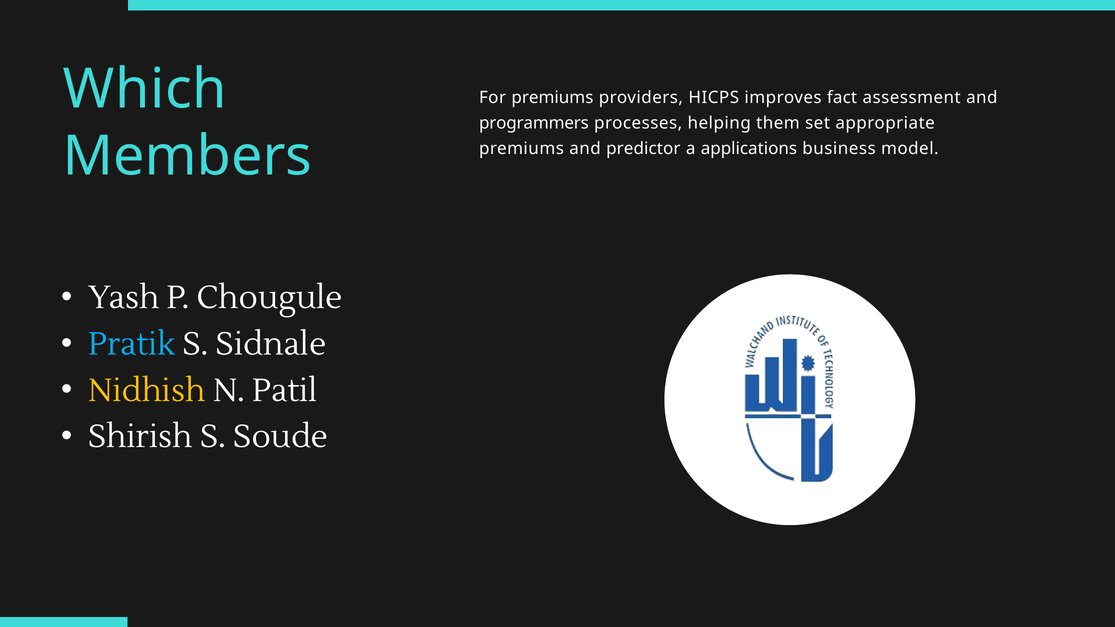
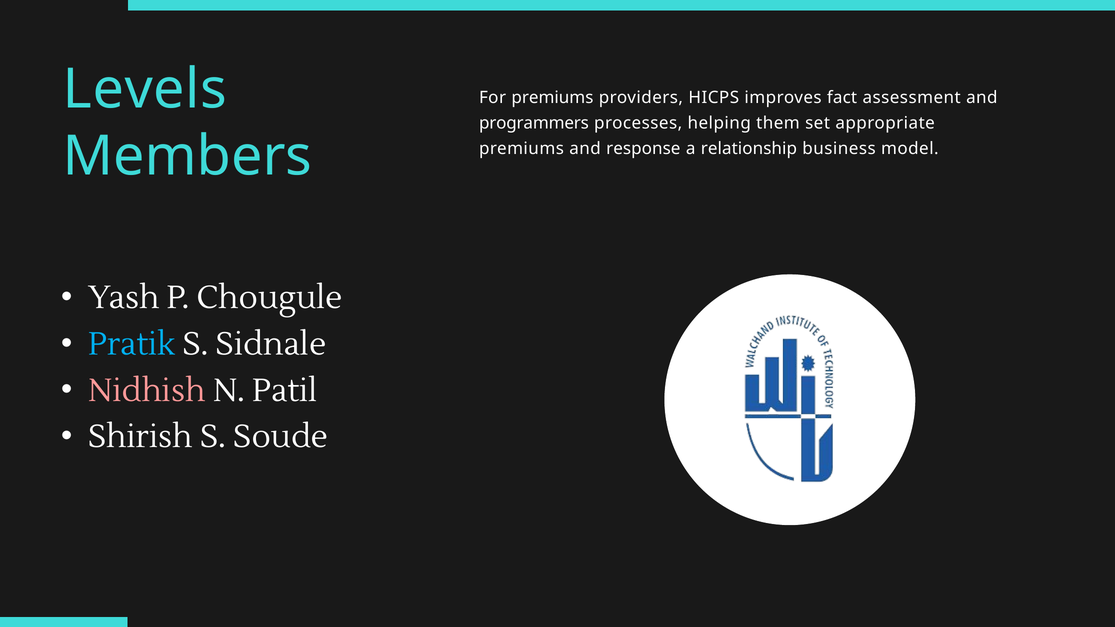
Which: Which -> Levels
predictor: predictor -> response
applications: applications -> relationship
Nidhish colour: yellow -> pink
